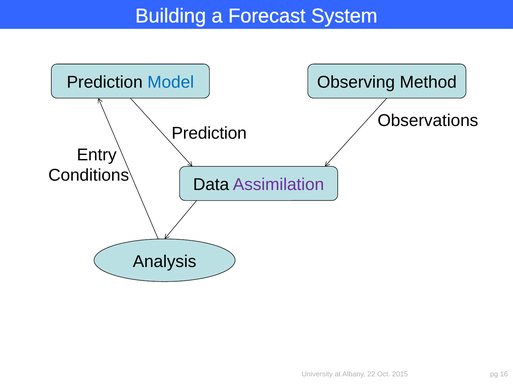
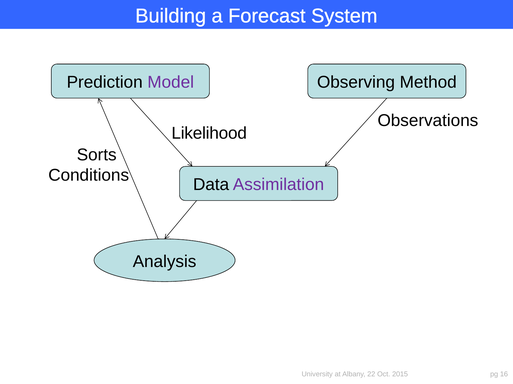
Model colour: blue -> purple
Prediction at (209, 133): Prediction -> Likelihood
Entry: Entry -> Sorts
